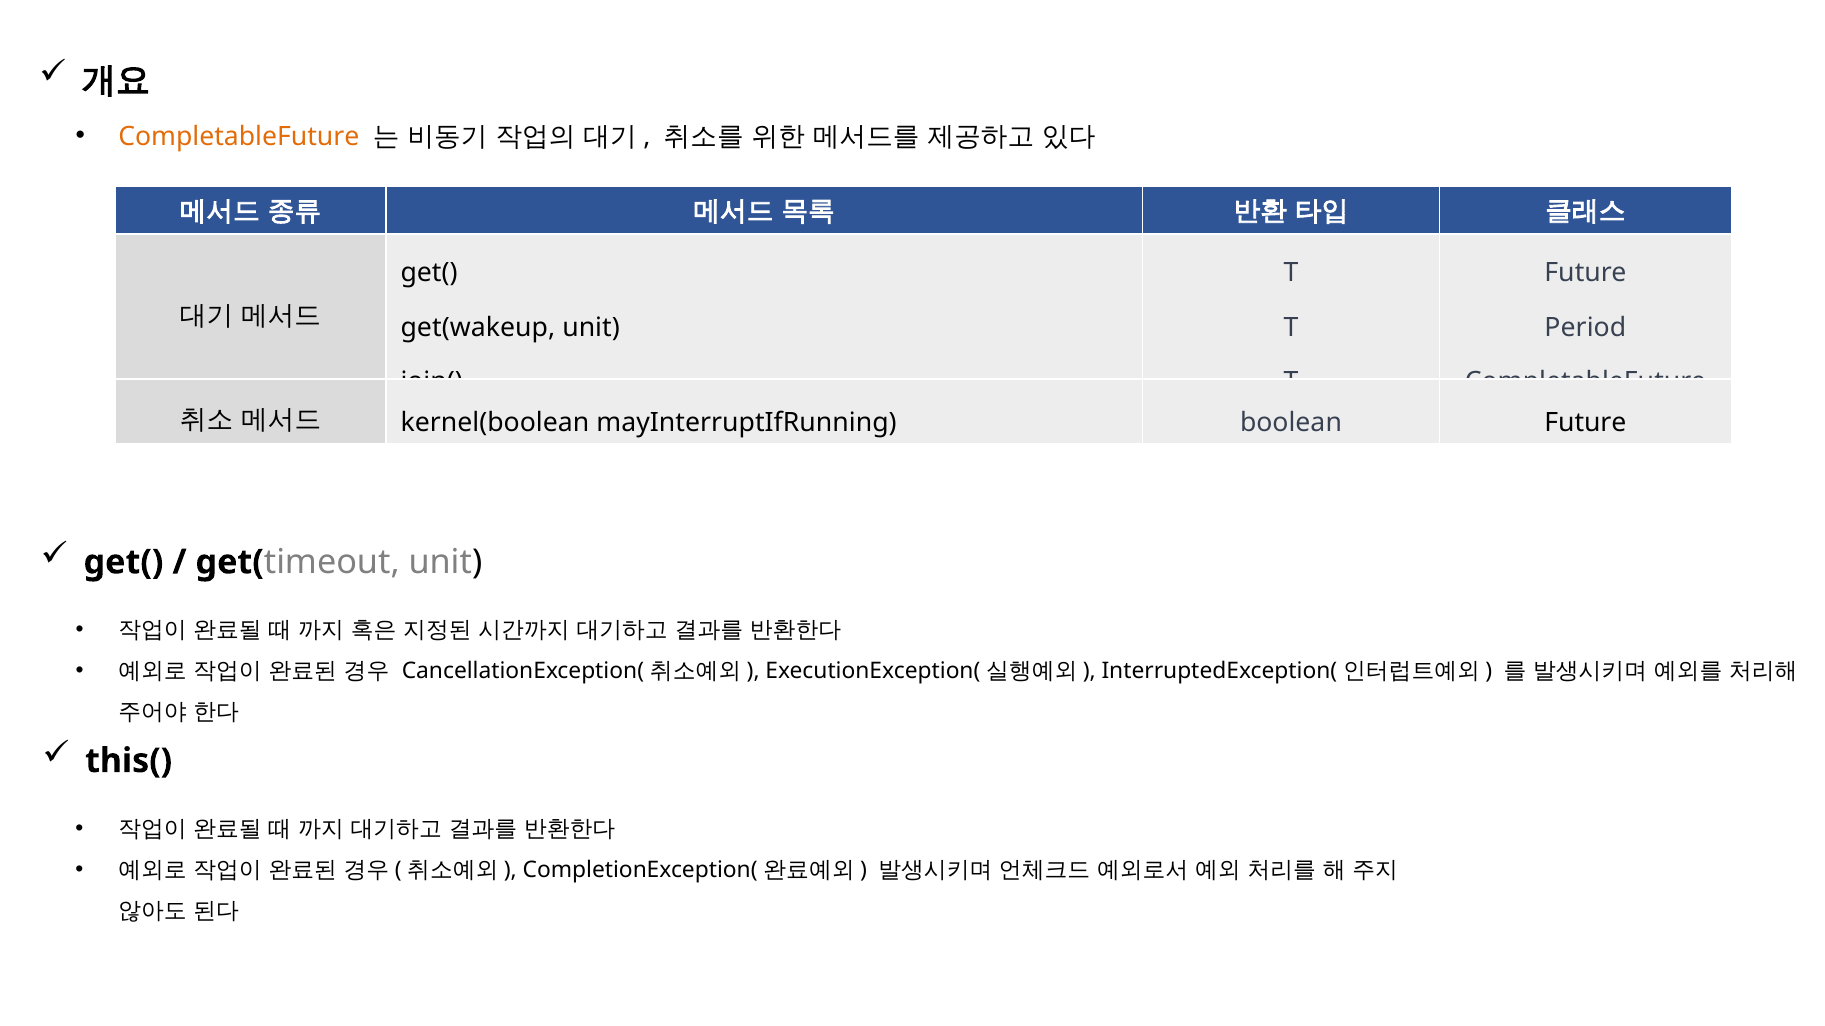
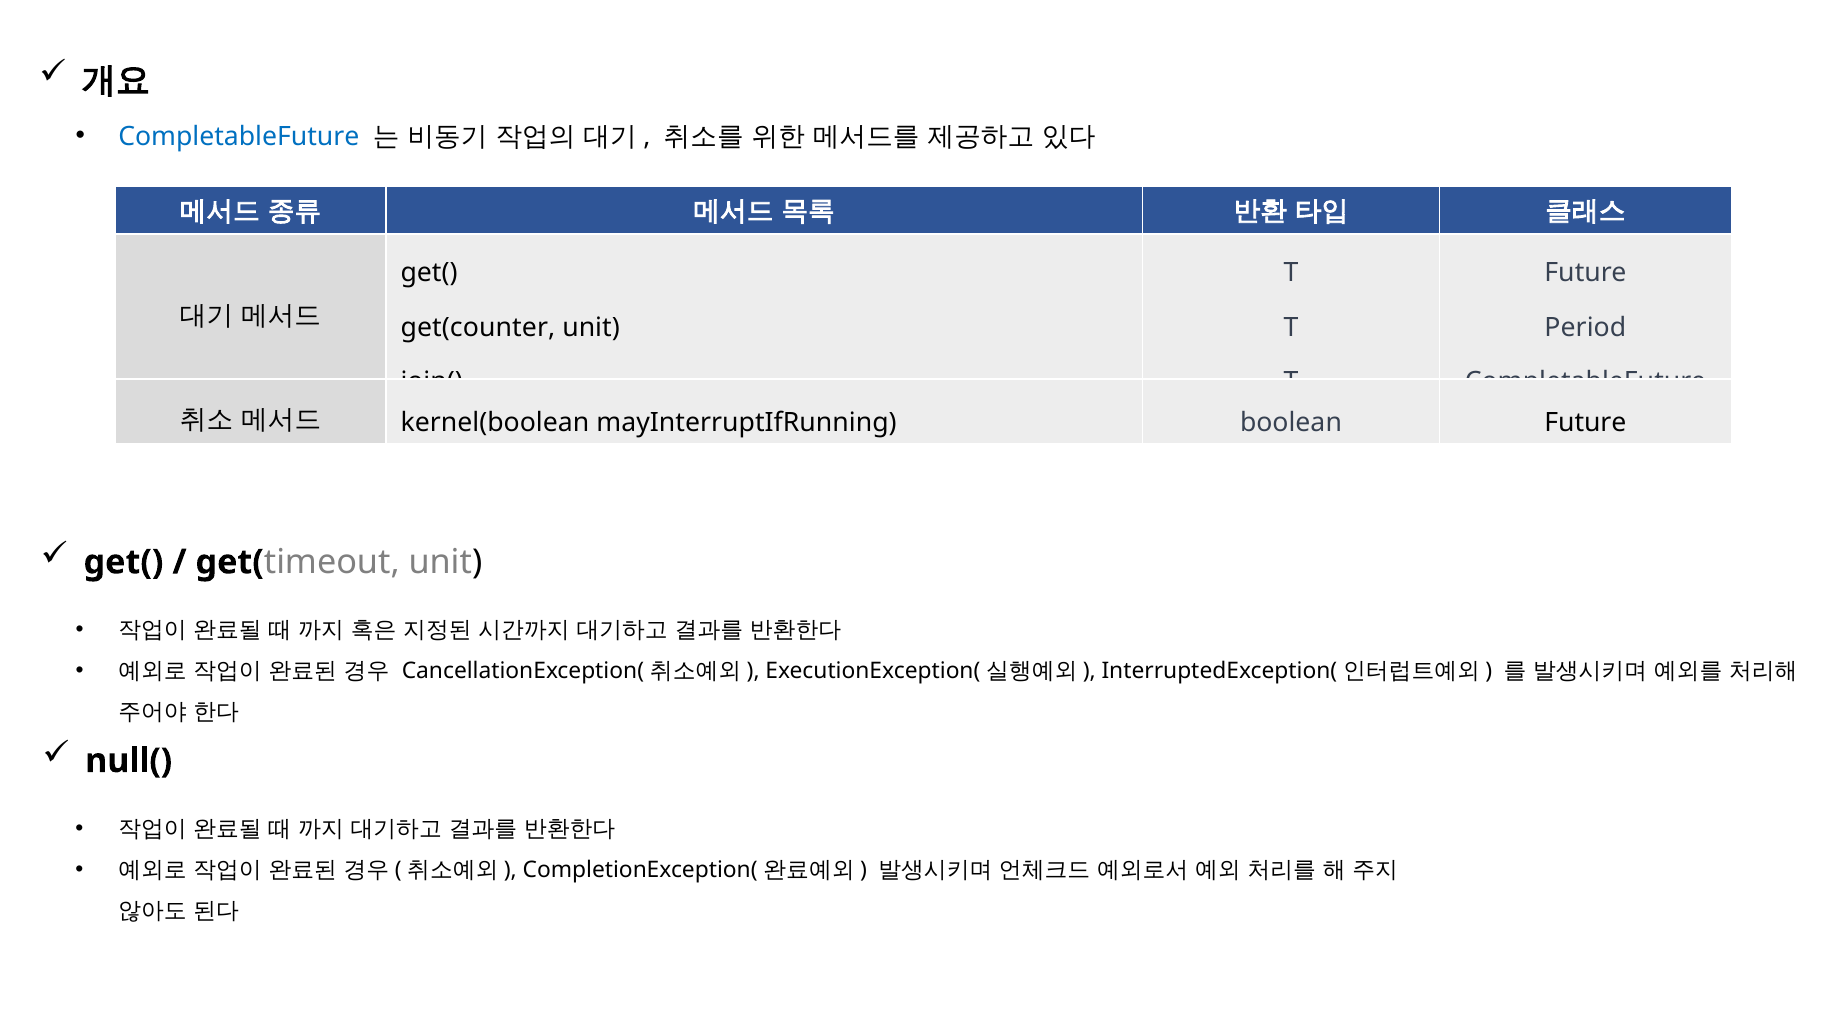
CompletableFuture at (239, 136) colour: orange -> blue
get(wakeup: get(wakeup -> get(counter
this(: this( -> null(
